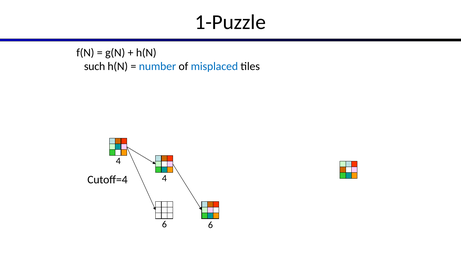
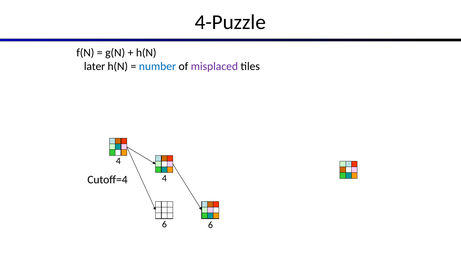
1-Puzzle: 1-Puzzle -> 4-Puzzle
such: such -> later
misplaced colour: blue -> purple
